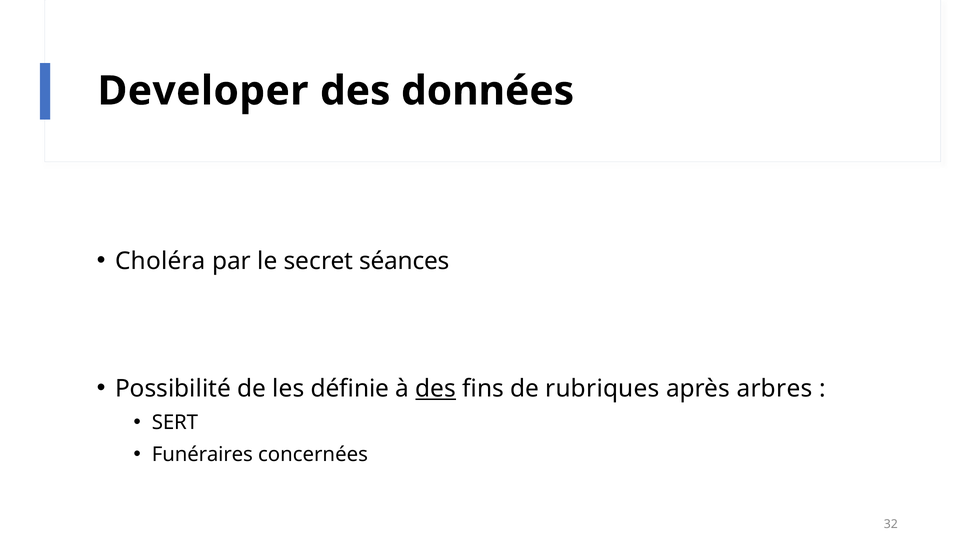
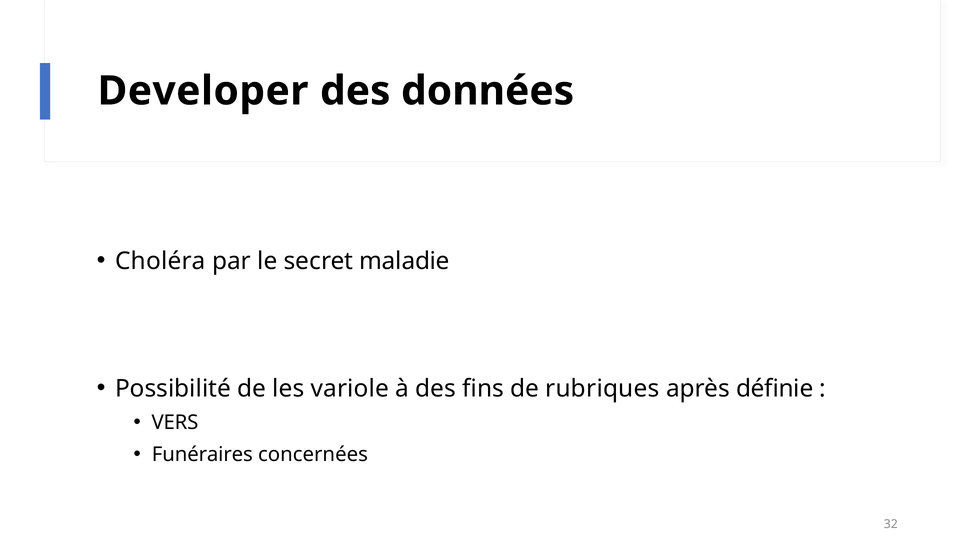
séances: séances -> maladie
définie: définie -> variole
des at (436, 389) underline: present -> none
arbres: arbres -> définie
SERT: SERT -> VERS
